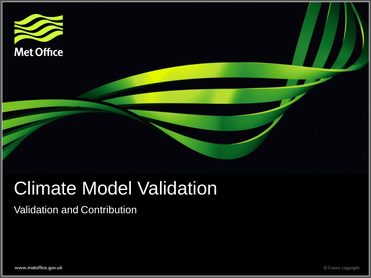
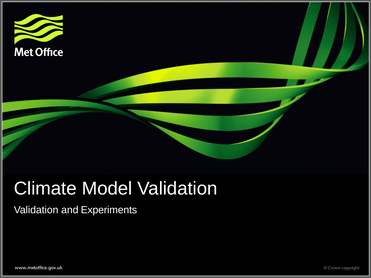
Contribution: Contribution -> Experiments
